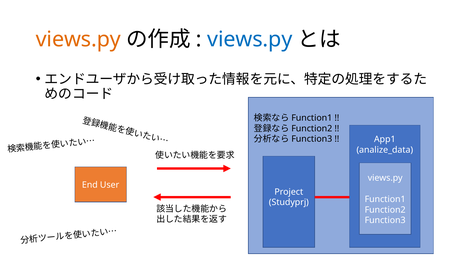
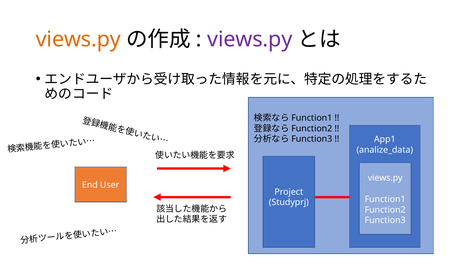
views.py at (250, 39) colour: blue -> purple
